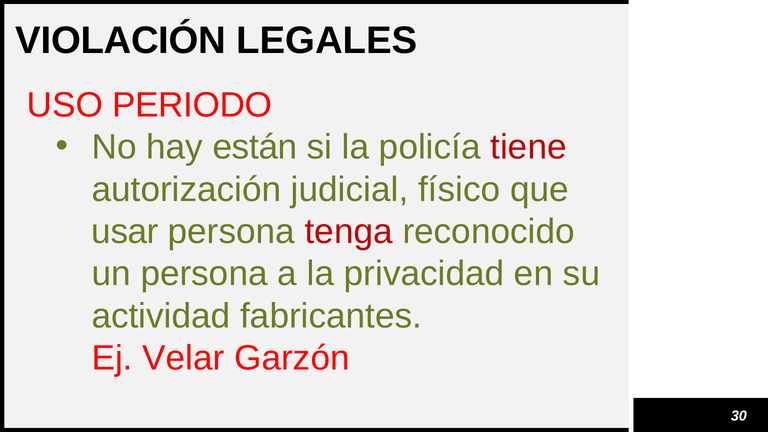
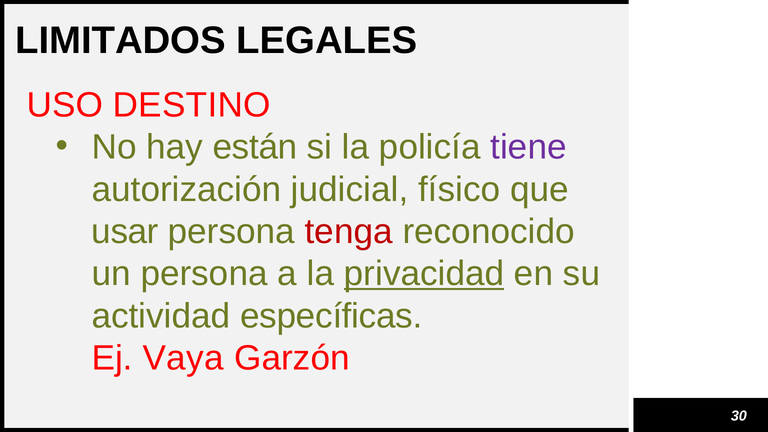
VIOLACIÓN: VIOLACIÓN -> LIMITADOS
PERIODO: PERIODO -> DESTINO
tiene colour: red -> purple
privacidad underline: none -> present
fabricantes: fabricantes -> específicas
Velar: Velar -> Vaya
